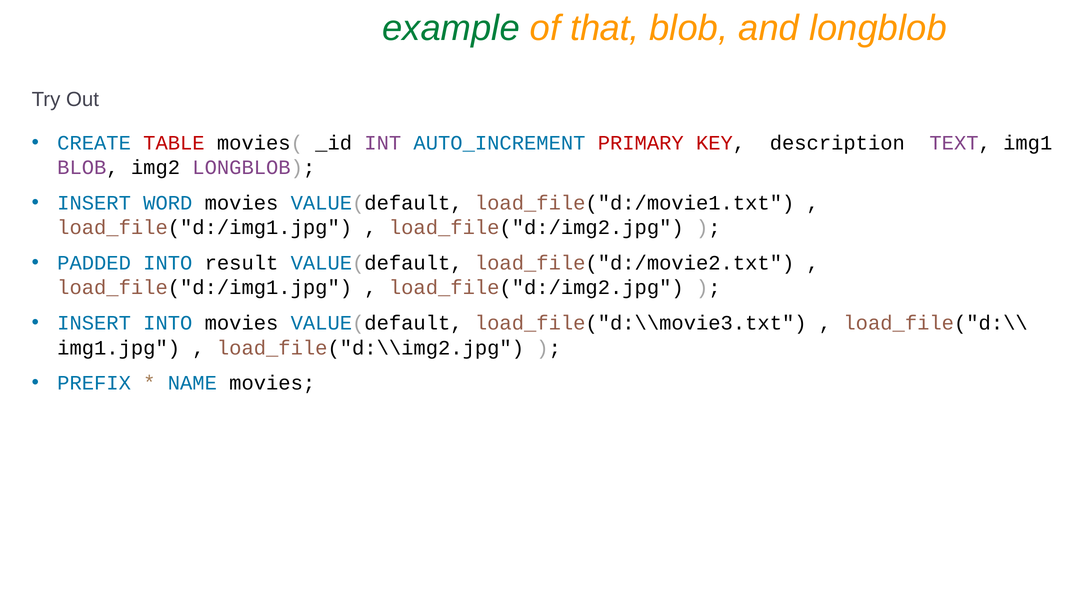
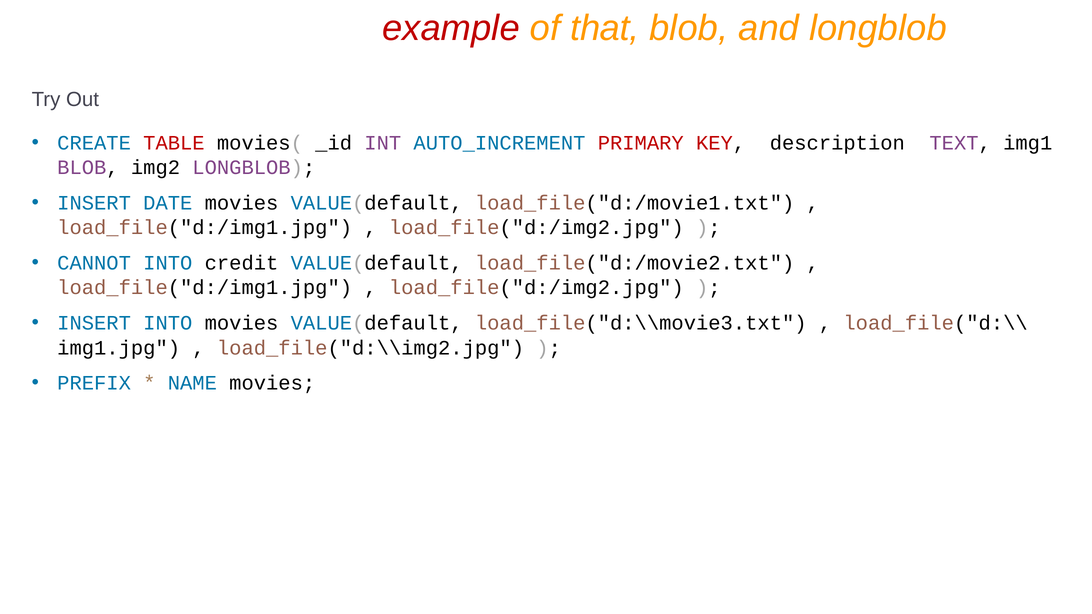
example colour: green -> red
WORD: WORD -> DATE
PADDED: PADDED -> CANNOT
result: result -> credit
